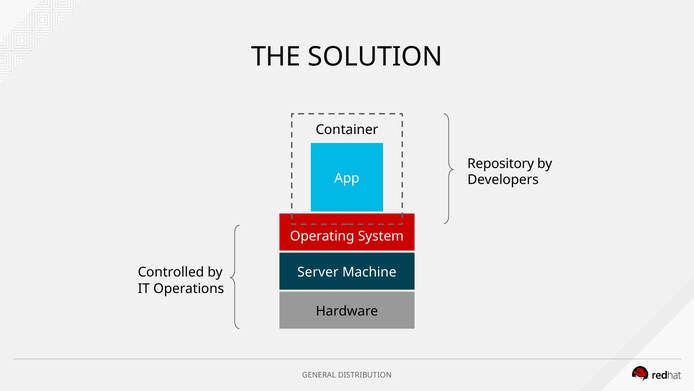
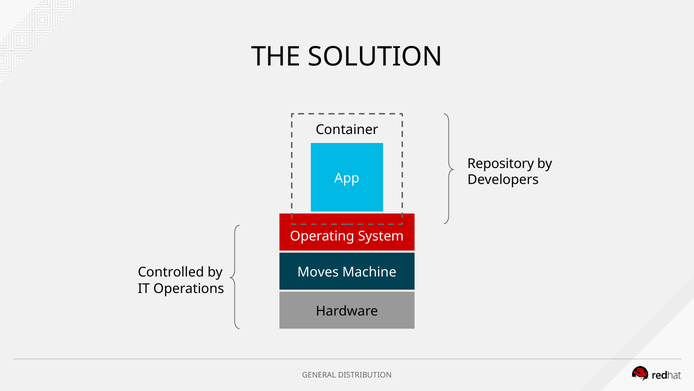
Server: Server -> Moves
